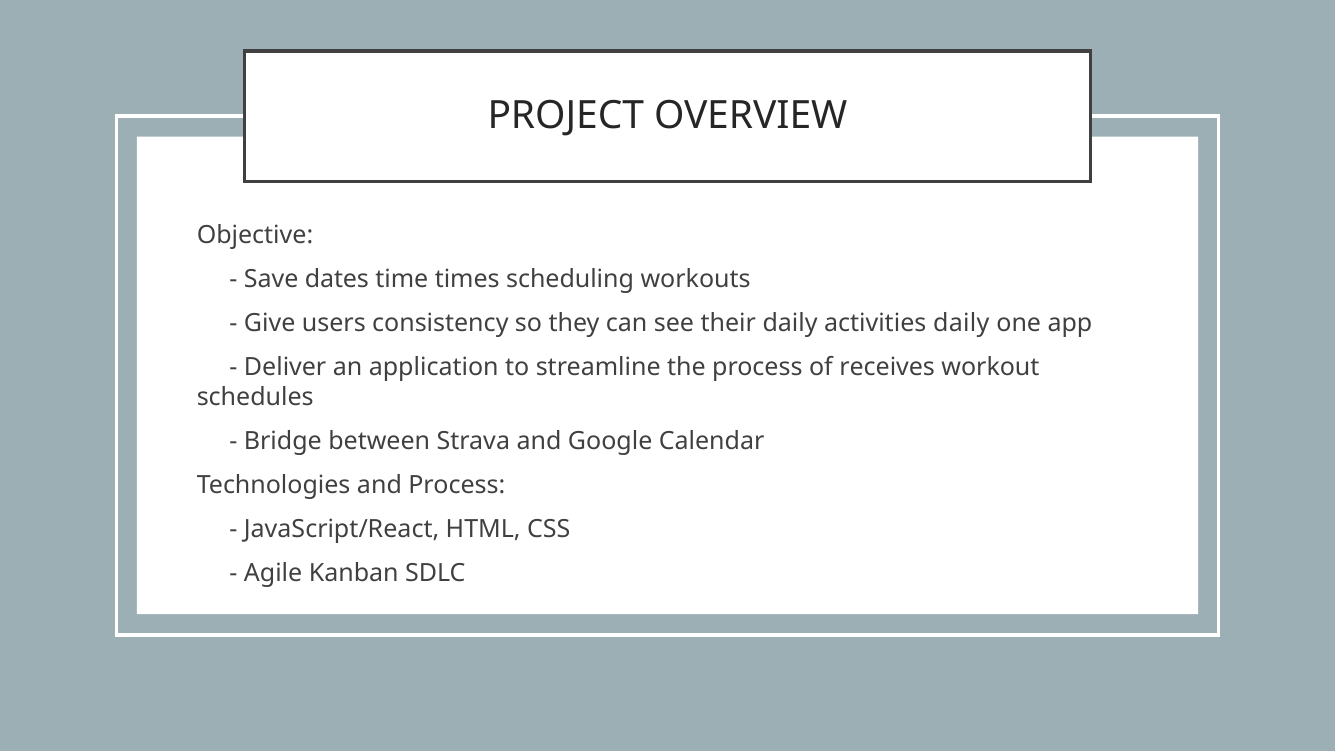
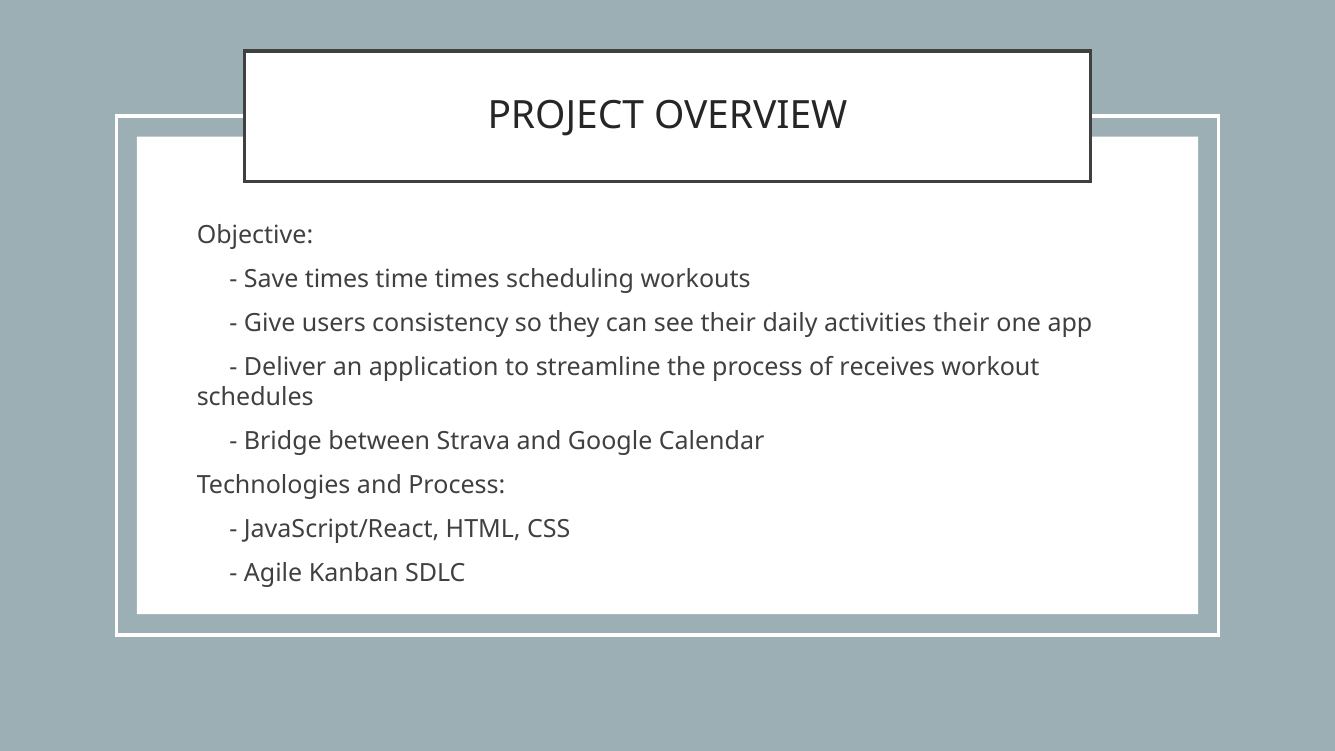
Save dates: dates -> times
activities daily: daily -> their
